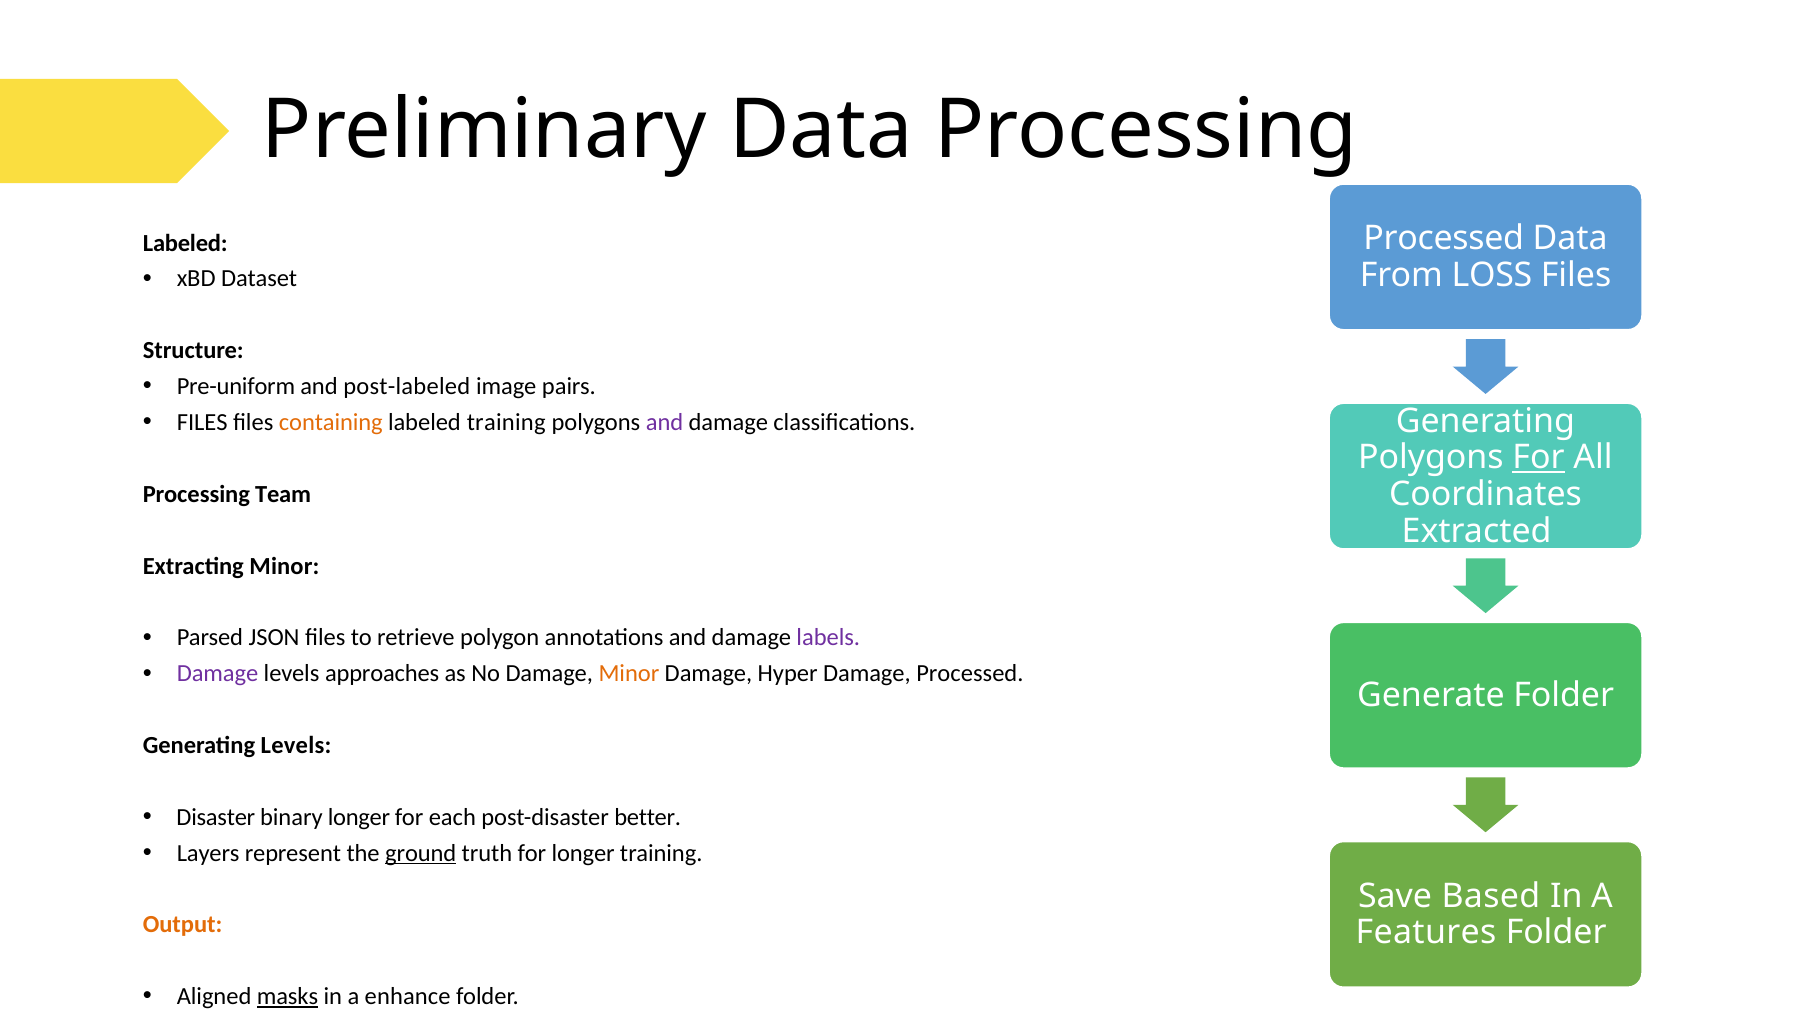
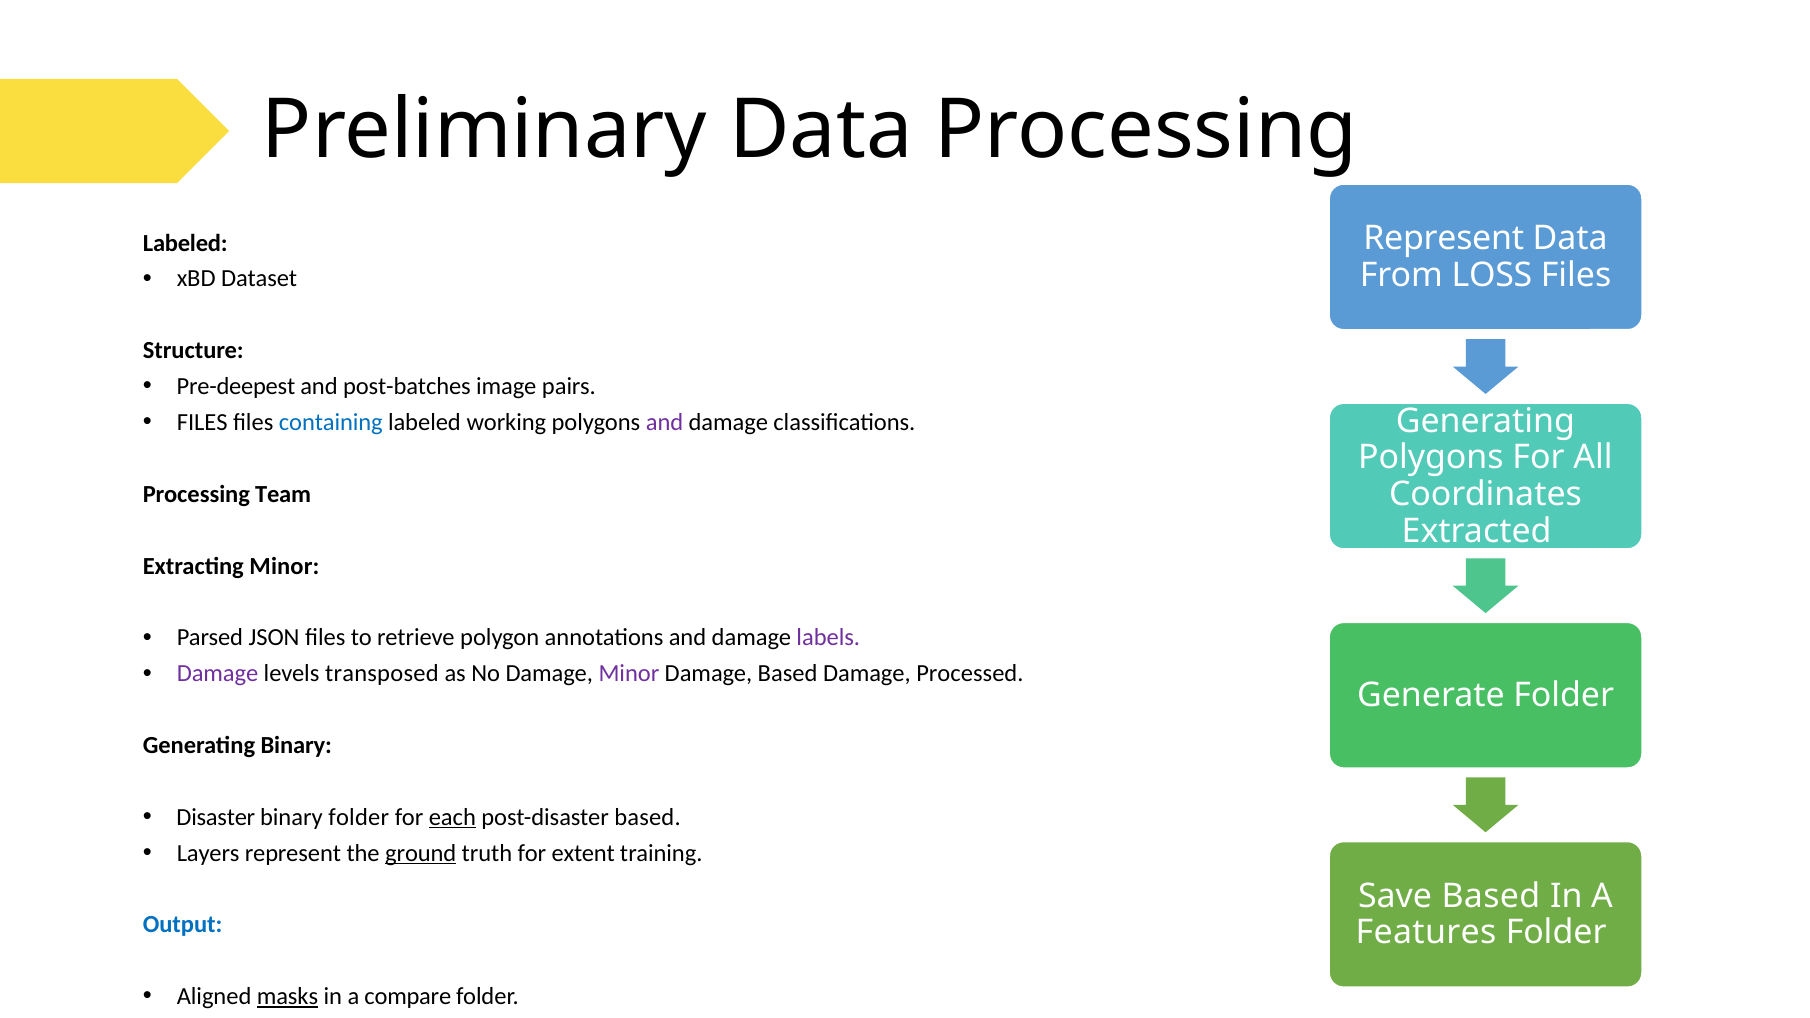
Processed at (1444, 238): Processed -> Represent
Pre-uniform: Pre-uniform -> Pre-deepest
post-labeled: post-labeled -> post-batches
containing colour: orange -> blue
labeled training: training -> working
For at (1539, 458) underline: present -> none
approaches: approaches -> transposed
Minor at (629, 674) colour: orange -> purple
Damage Hyper: Hyper -> Based
Generating Levels: Levels -> Binary
binary longer: longer -> folder
each underline: none -> present
post-disaster better: better -> based
for longer: longer -> extent
Output colour: orange -> blue
enhance: enhance -> compare
